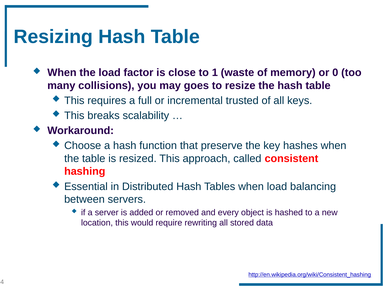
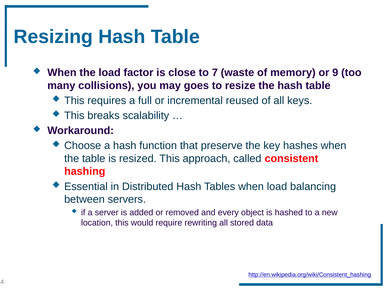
1: 1 -> 7
0: 0 -> 9
trusted: trusted -> reused
